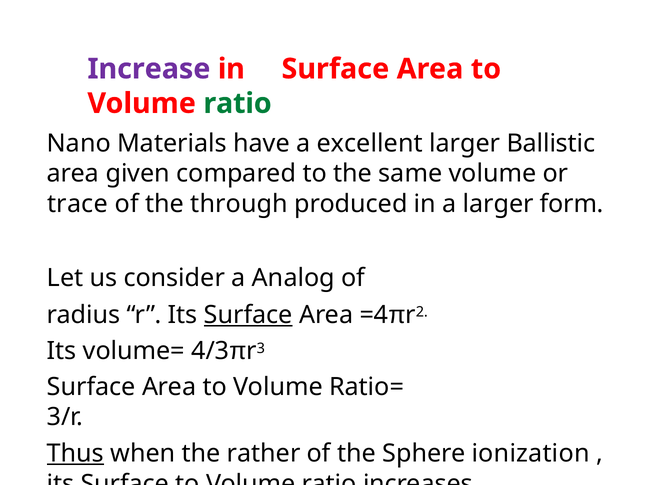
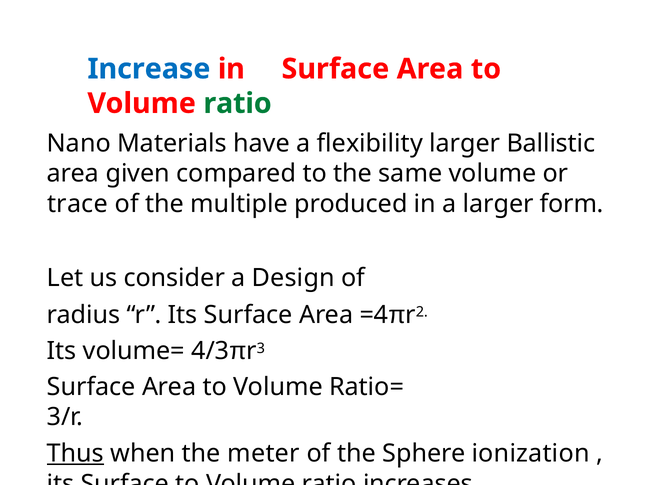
Increase colour: purple -> blue
excellent: excellent -> flexibility
through: through -> multiple
Analog: Analog -> Design
Surface at (248, 315) underline: present -> none
rather: rather -> meter
